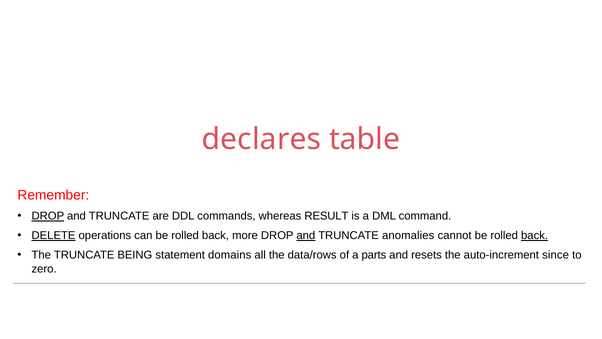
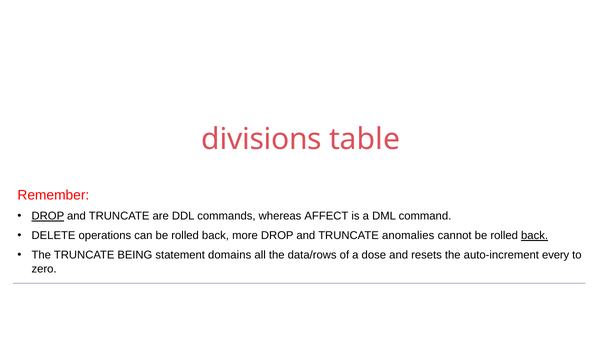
declares: declares -> divisions
RESULT: RESULT -> AFFECT
DELETE underline: present -> none
and at (306, 235) underline: present -> none
parts: parts -> dose
since: since -> every
